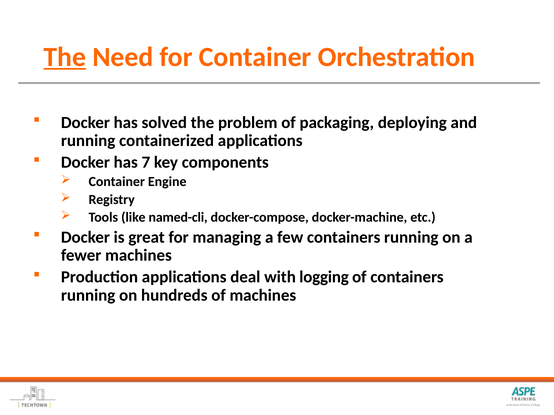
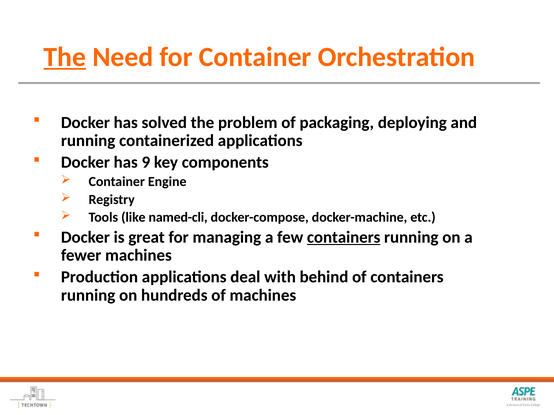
7: 7 -> 9
containers at (344, 237) underline: none -> present
logging: logging -> behind
